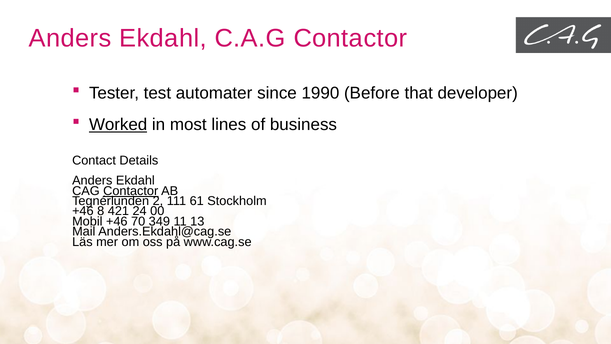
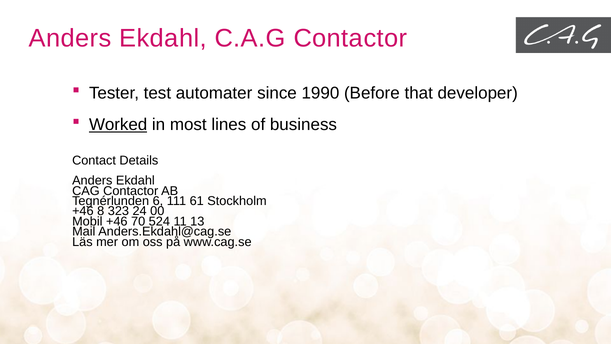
Contactor at (131, 191) underline: present -> none
2: 2 -> 6
421: 421 -> 323
349: 349 -> 524
